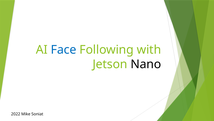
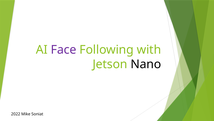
Face colour: blue -> purple
